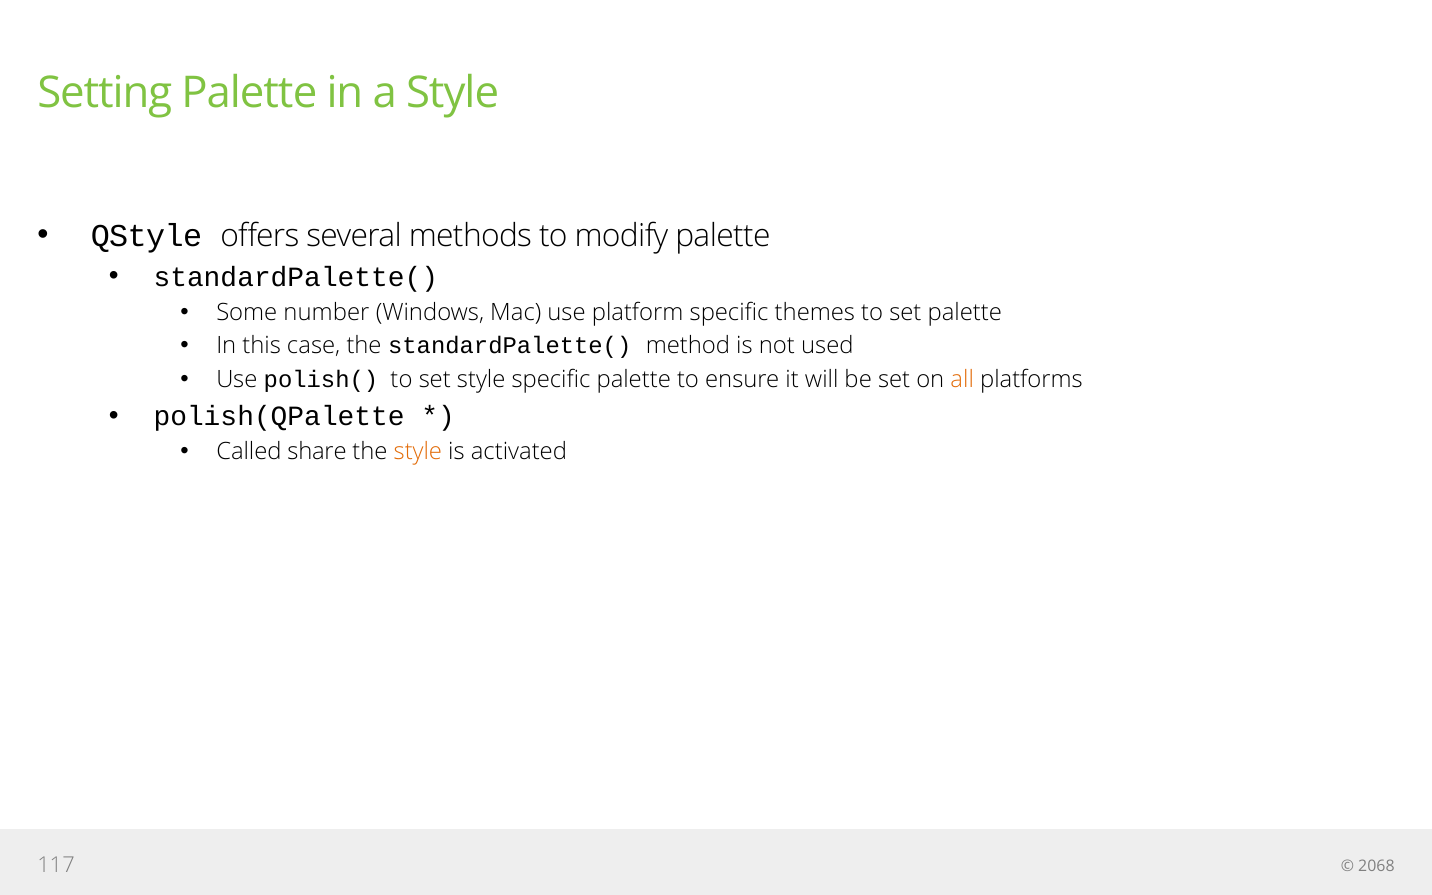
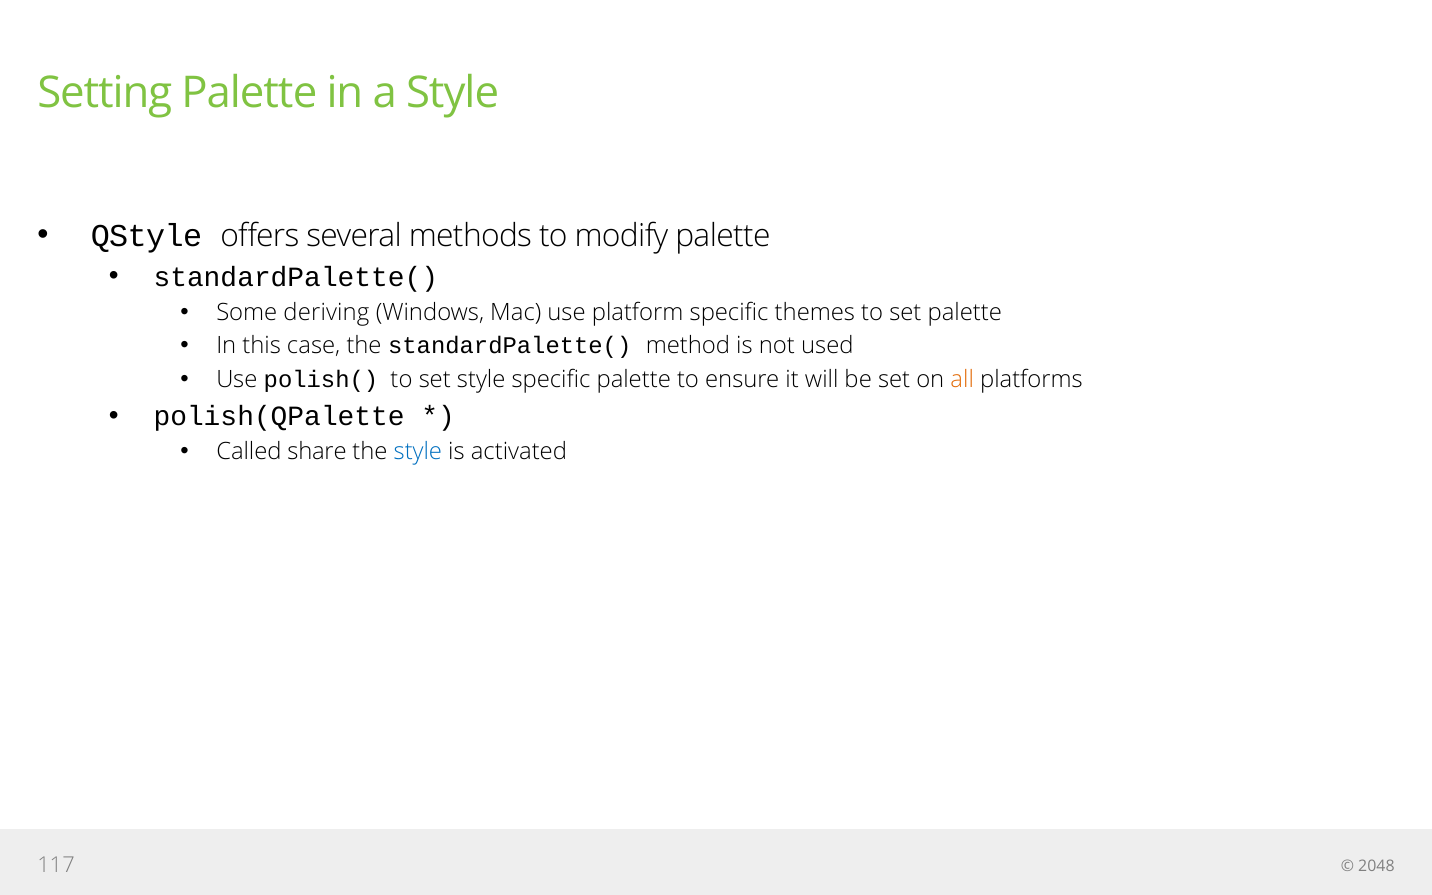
number: number -> deriving
style at (418, 452) colour: orange -> blue
2068: 2068 -> 2048
